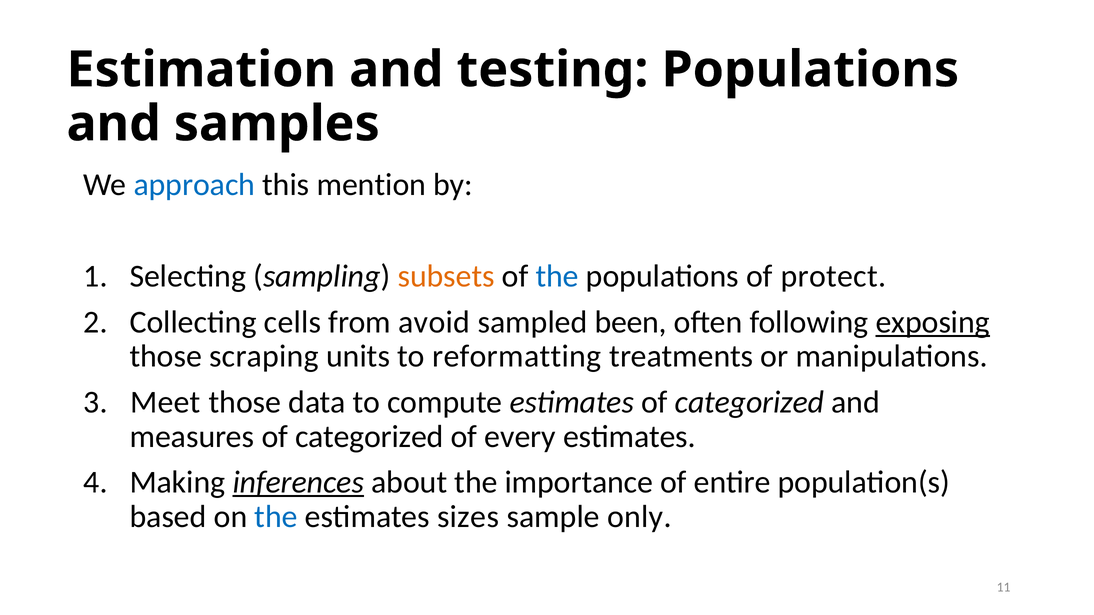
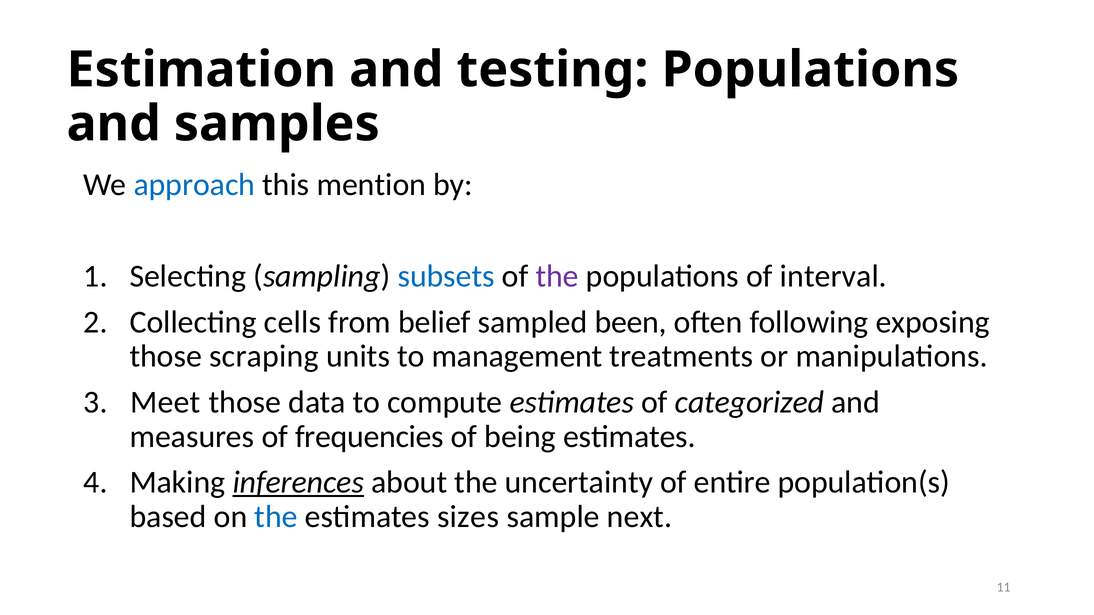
subsets colour: orange -> blue
the at (557, 276) colour: blue -> purple
protect: protect -> interval
avoid: avoid -> belief
exposing underline: present -> none
reformatting: reformatting -> management
measures of categorized: categorized -> frequencies
every: every -> being
importance: importance -> uncertainty
only: only -> next
